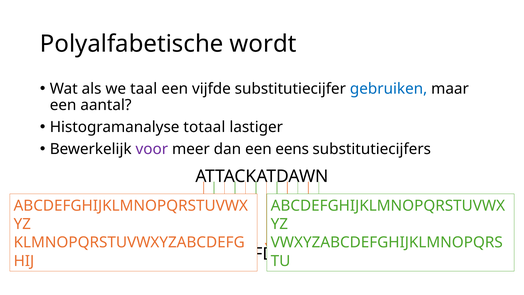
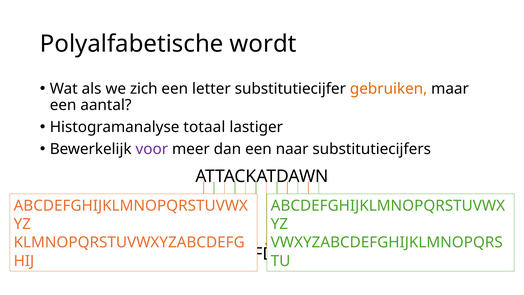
taal: taal -> zich
vijfde: vijfde -> letter
gebruiken colour: blue -> orange
eens: eens -> naar
